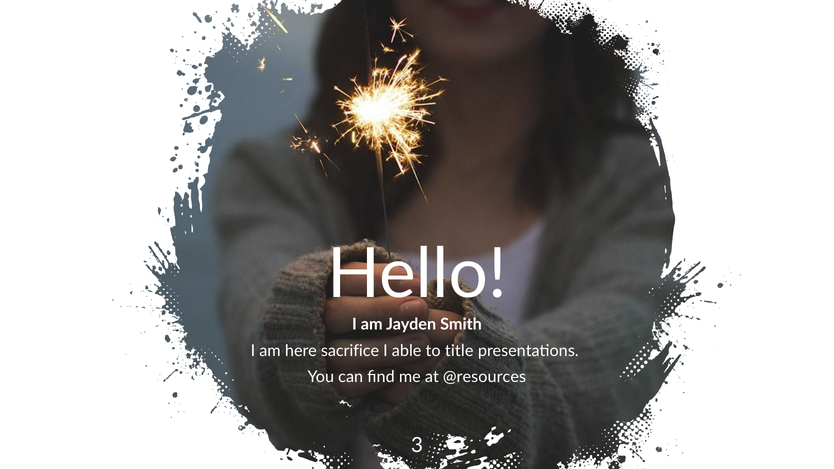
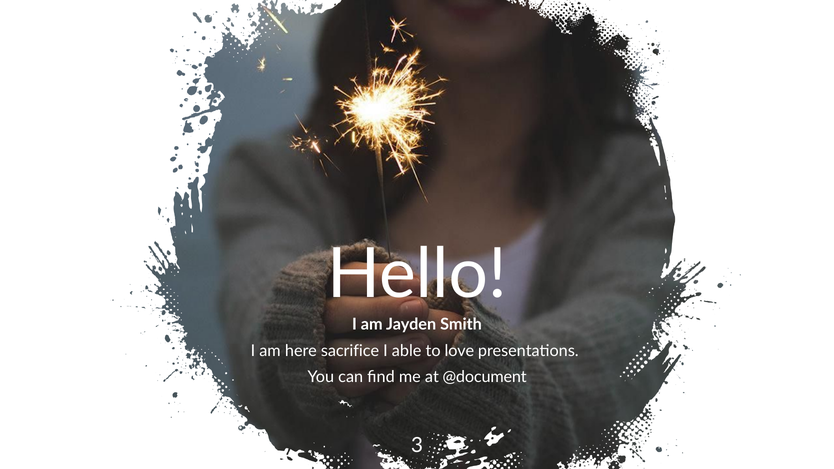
title: title -> love
@resources: @resources -> @document
